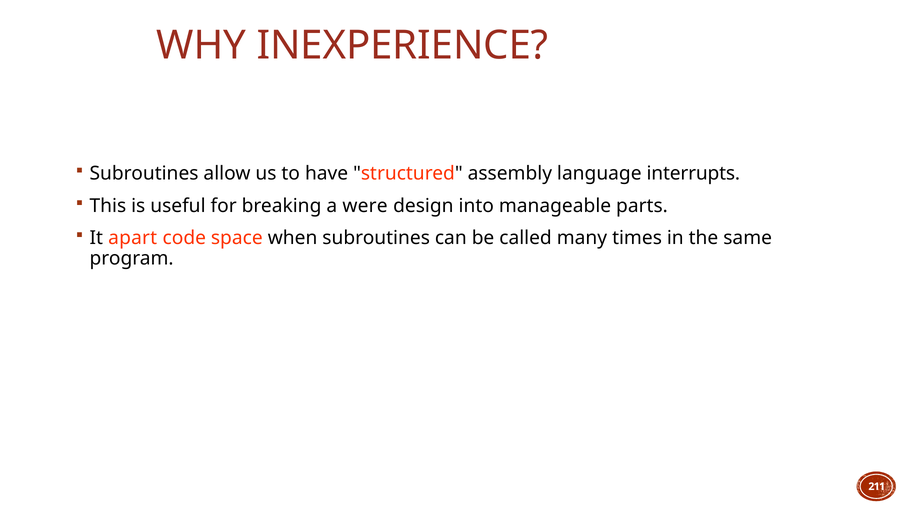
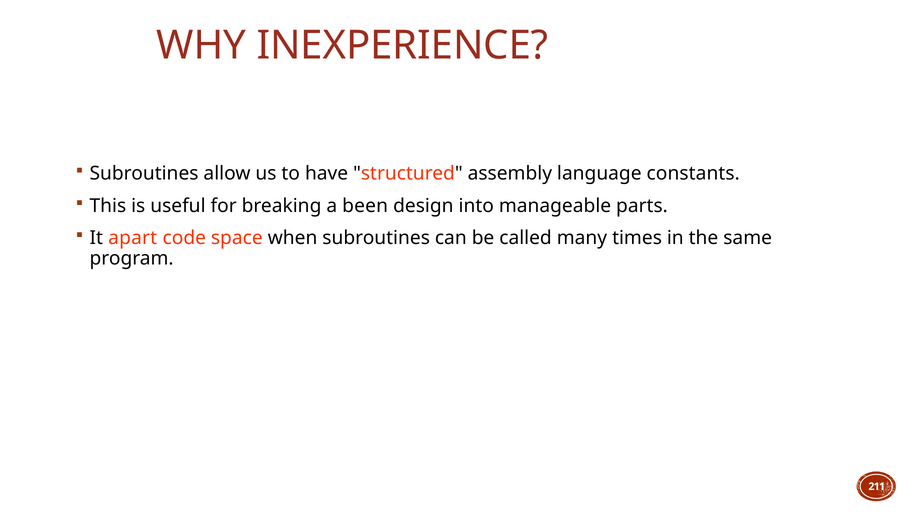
interrupts: interrupts -> constants
were: were -> been
